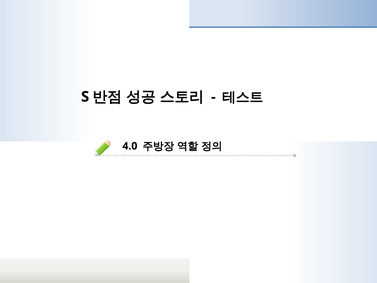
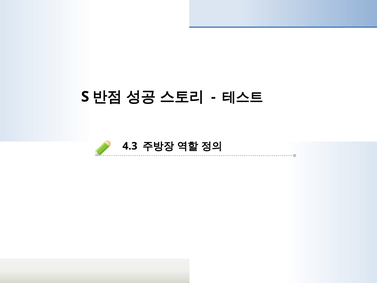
4.0: 4.0 -> 4.3
